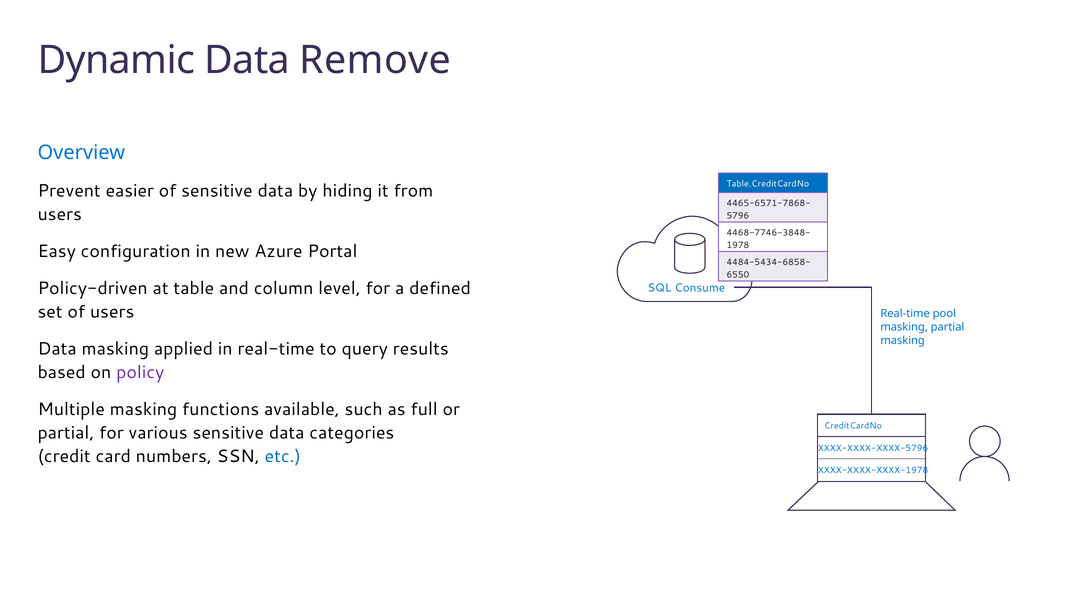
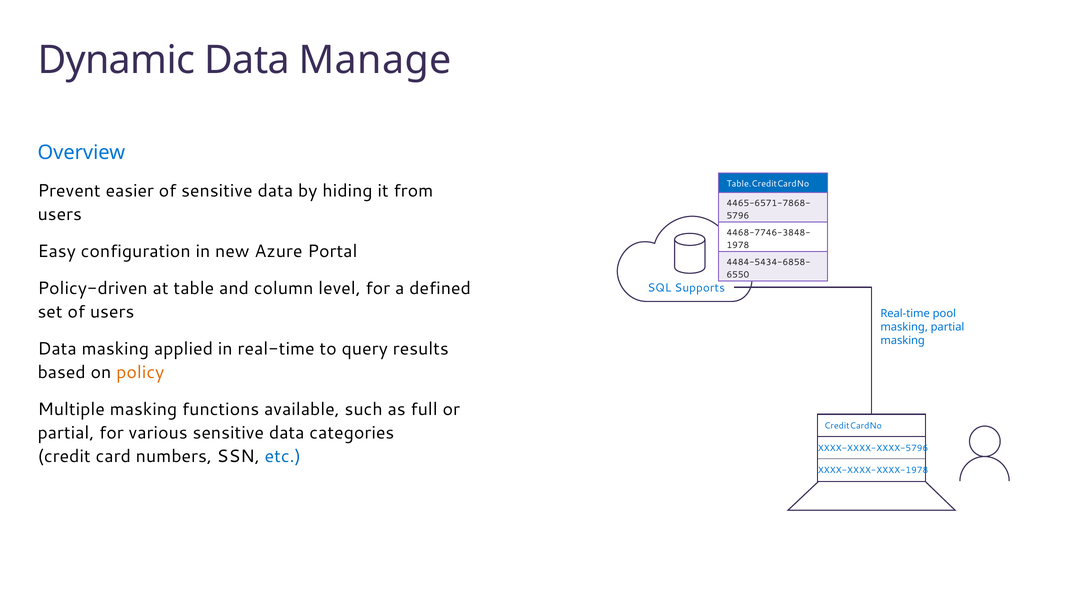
Remove: Remove -> Manage
Consume: Consume -> Supports
policy colour: purple -> orange
